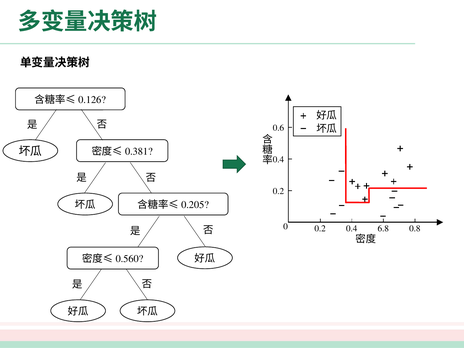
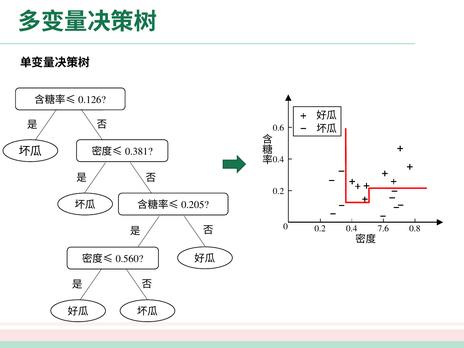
6.8: 6.8 -> 7.6
